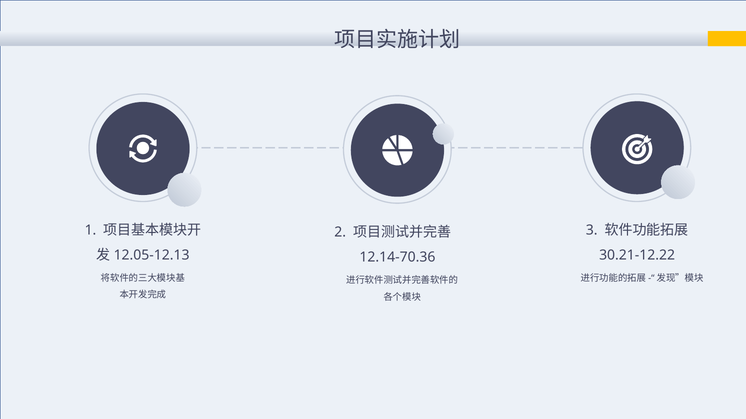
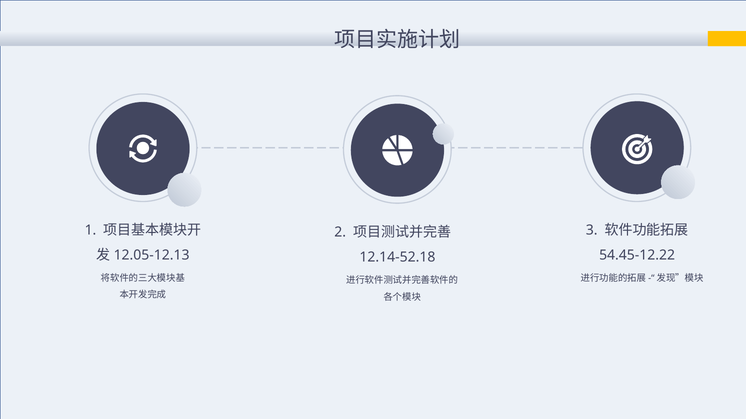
30.21-12.22: 30.21-12.22 -> 54.45-12.22
12.14-70.36: 12.14-70.36 -> 12.14-52.18
